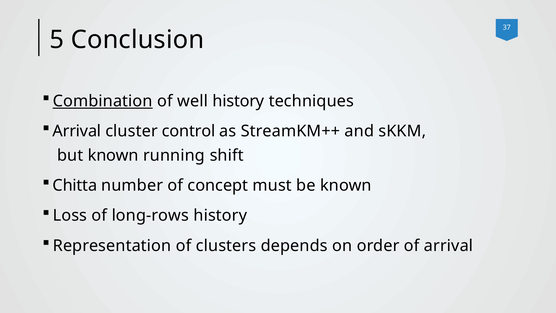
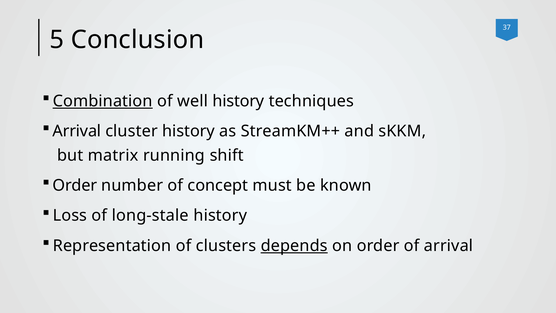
cluster control: control -> history
but known: known -> matrix
Chitta at (75, 185): Chitta -> Order
long-rows: long-rows -> long-stale
depends underline: none -> present
